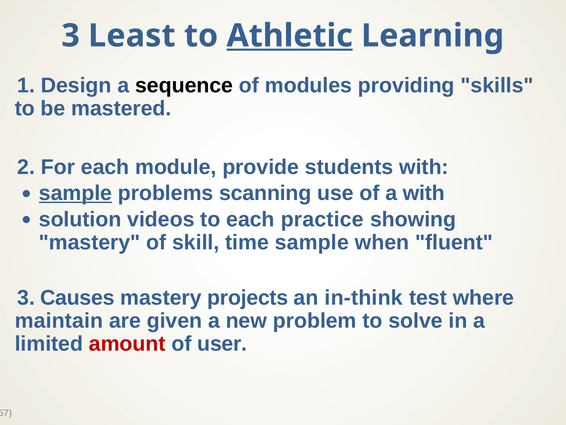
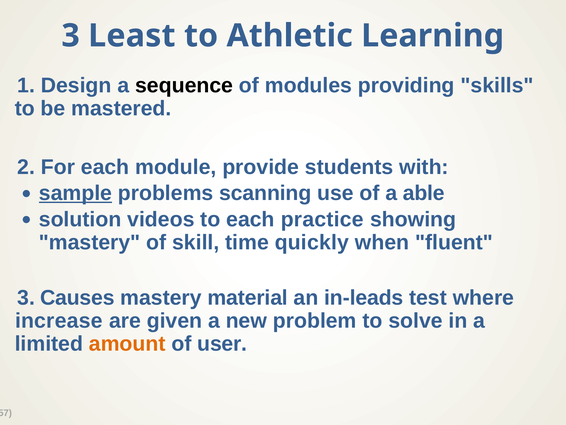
Athletic underline: present -> none
a with: with -> able
time sample: sample -> quickly
projects: projects -> material
in-think: in-think -> in-leads
maintain: maintain -> increase
amount colour: red -> orange
